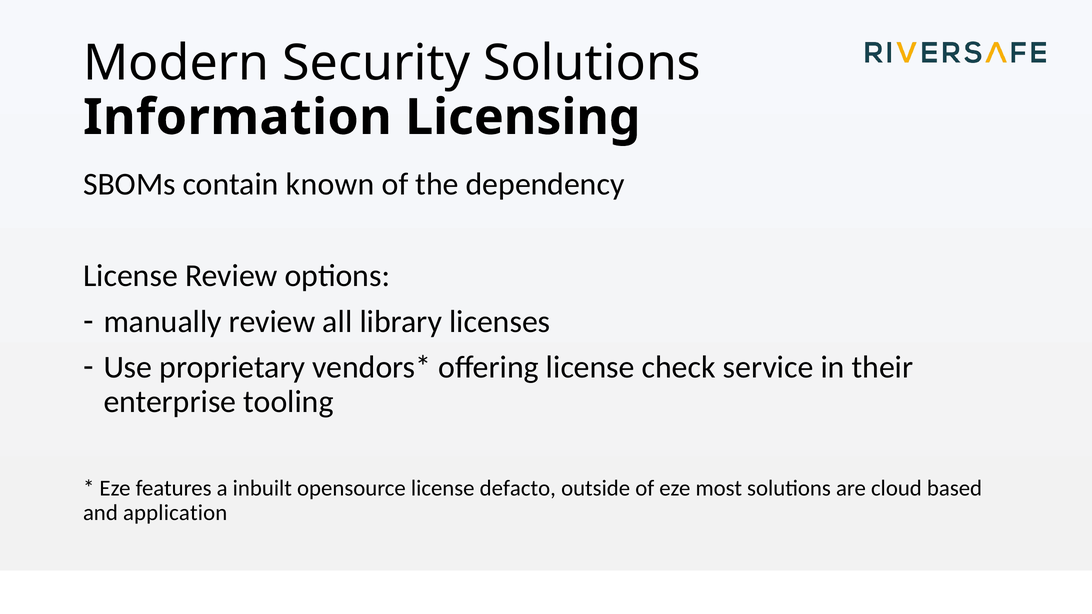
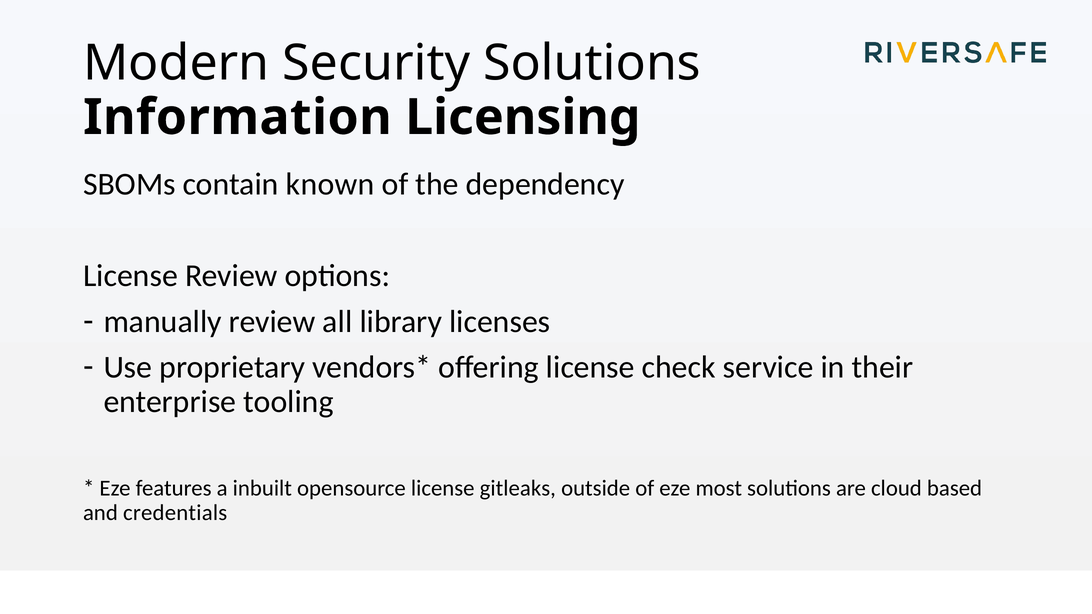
defacto: defacto -> gitleaks
application: application -> credentials
